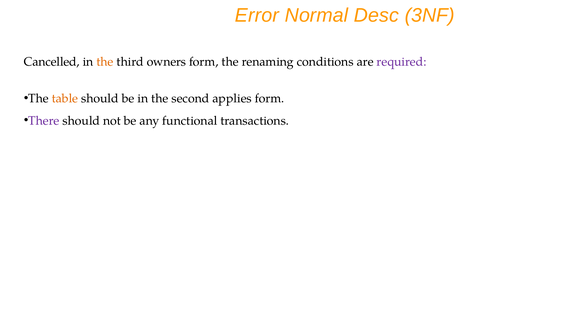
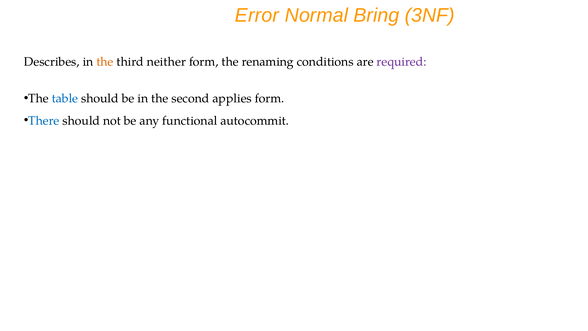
Desc: Desc -> Bring
Cancelled: Cancelled -> Describes
owners: owners -> neither
table colour: orange -> blue
There colour: purple -> blue
transactions: transactions -> autocommit
